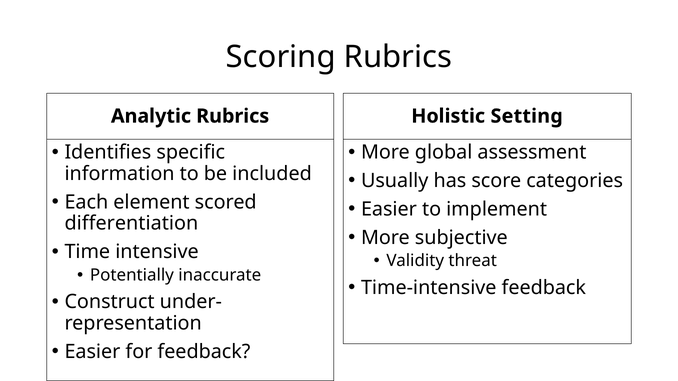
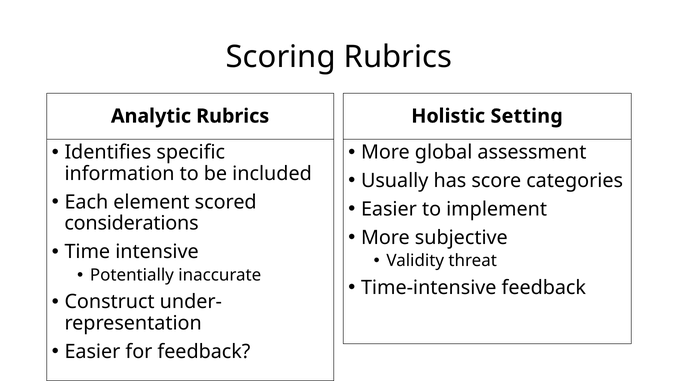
differentiation: differentiation -> considerations
